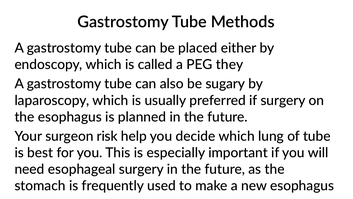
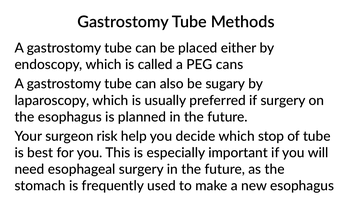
they: they -> cans
lung: lung -> stop
